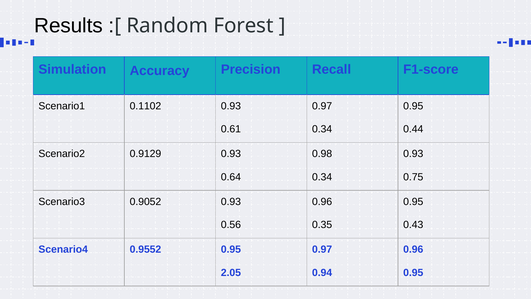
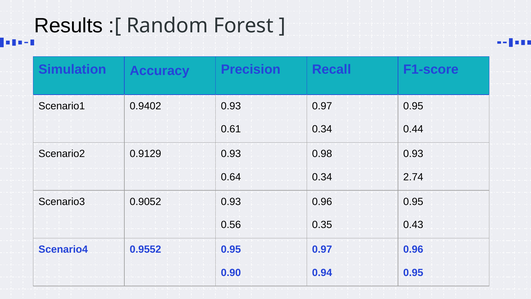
0.1102: 0.1102 -> 0.9402
0.75: 0.75 -> 2.74
2.05: 2.05 -> 0.90
